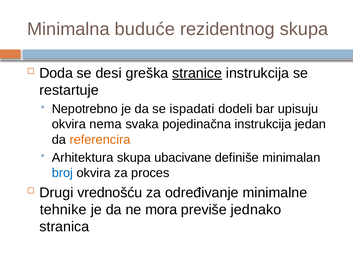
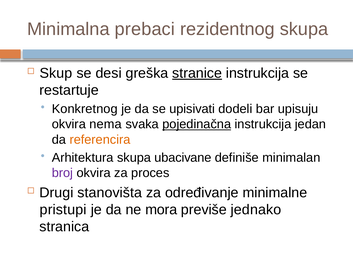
buduće: buduće -> prebaci
Doda: Doda -> Skup
Nepotrebno: Nepotrebno -> Konkretnog
ispadati: ispadati -> upisivati
pojedinačna underline: none -> present
broj colour: blue -> purple
vrednošću: vrednošću -> stanovišta
tehnike: tehnike -> pristupi
